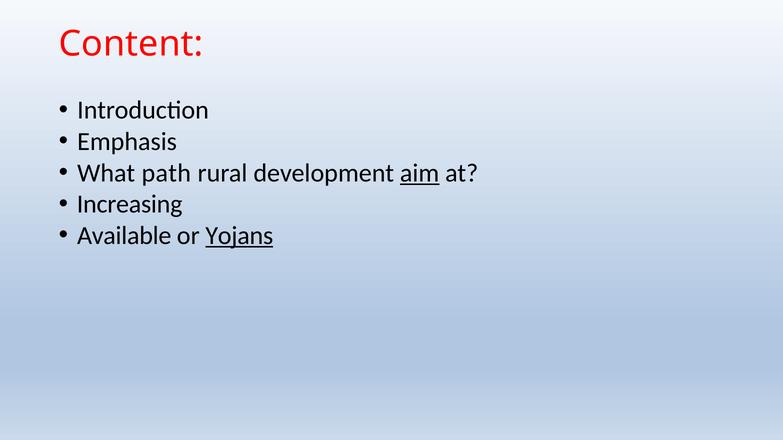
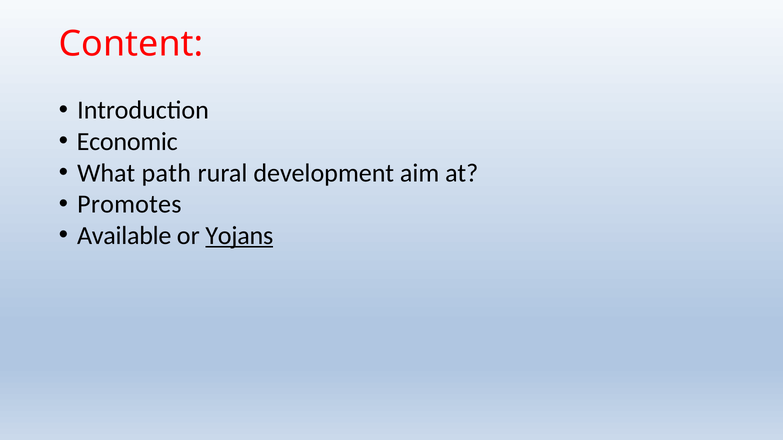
Emphasis: Emphasis -> Economic
aim underline: present -> none
Increasing: Increasing -> Promotes
